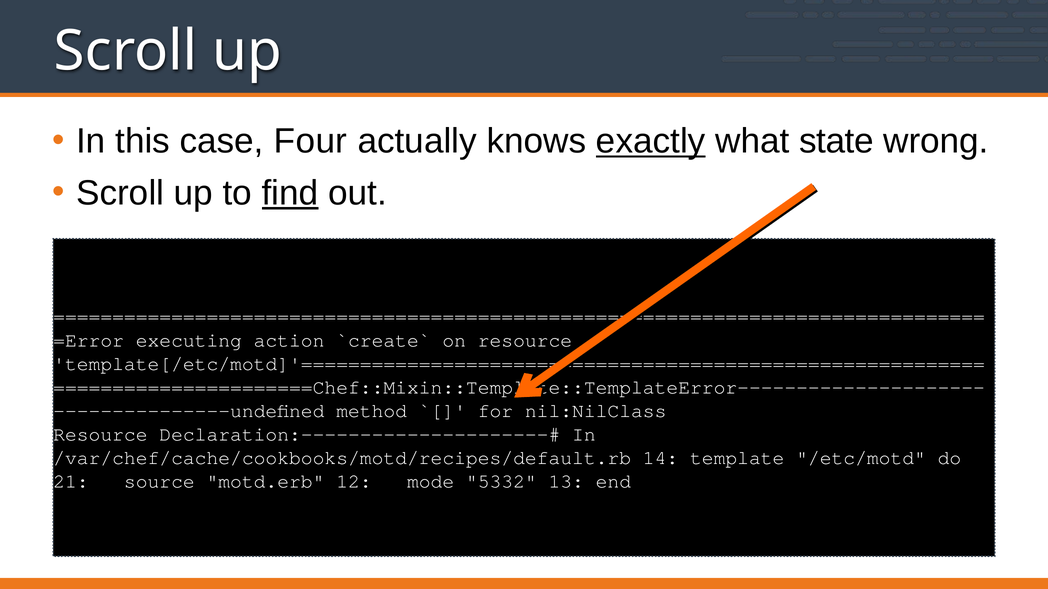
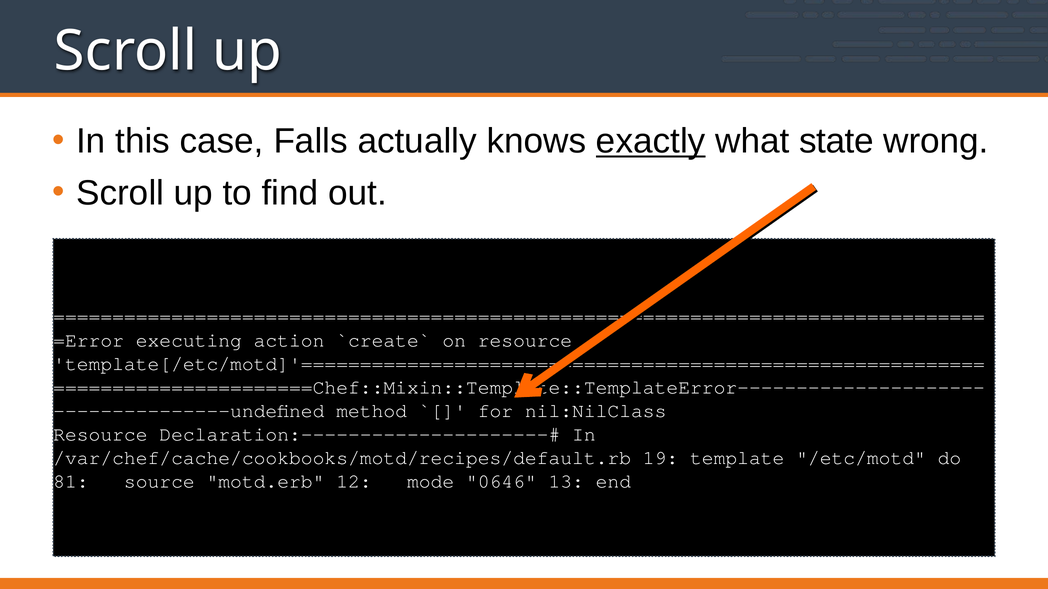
Four: Four -> Falls
find underline: present -> none
14: 14 -> 19
21: 21 -> 81
5332: 5332 -> 0646
